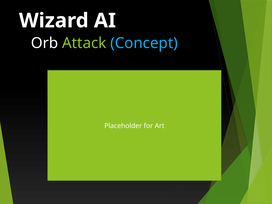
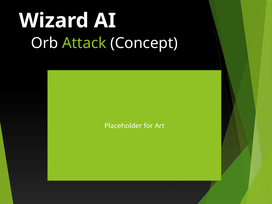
Concept colour: light blue -> white
